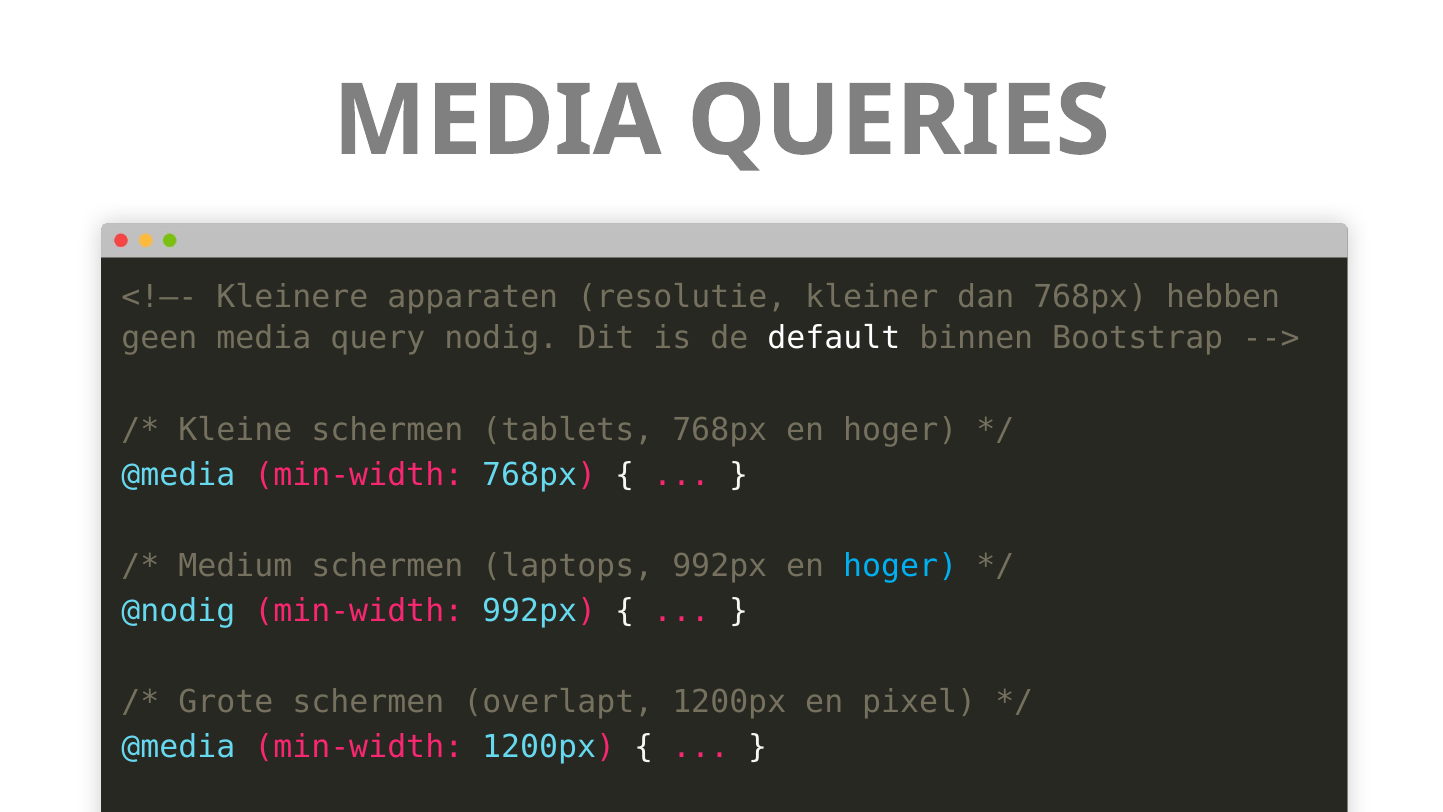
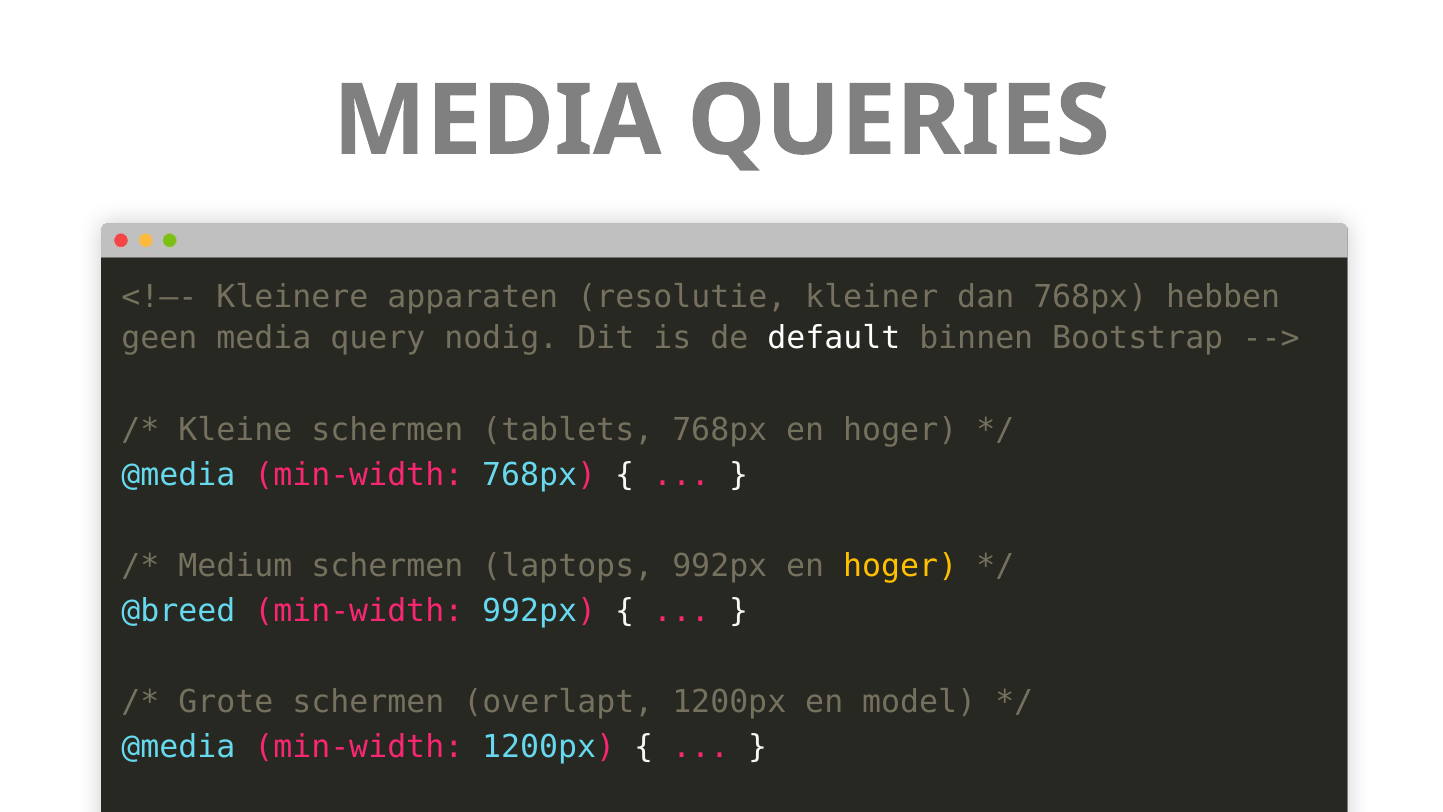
hoger at (900, 566) colour: light blue -> yellow
@nodig: @nodig -> @breed
pixel: pixel -> model
